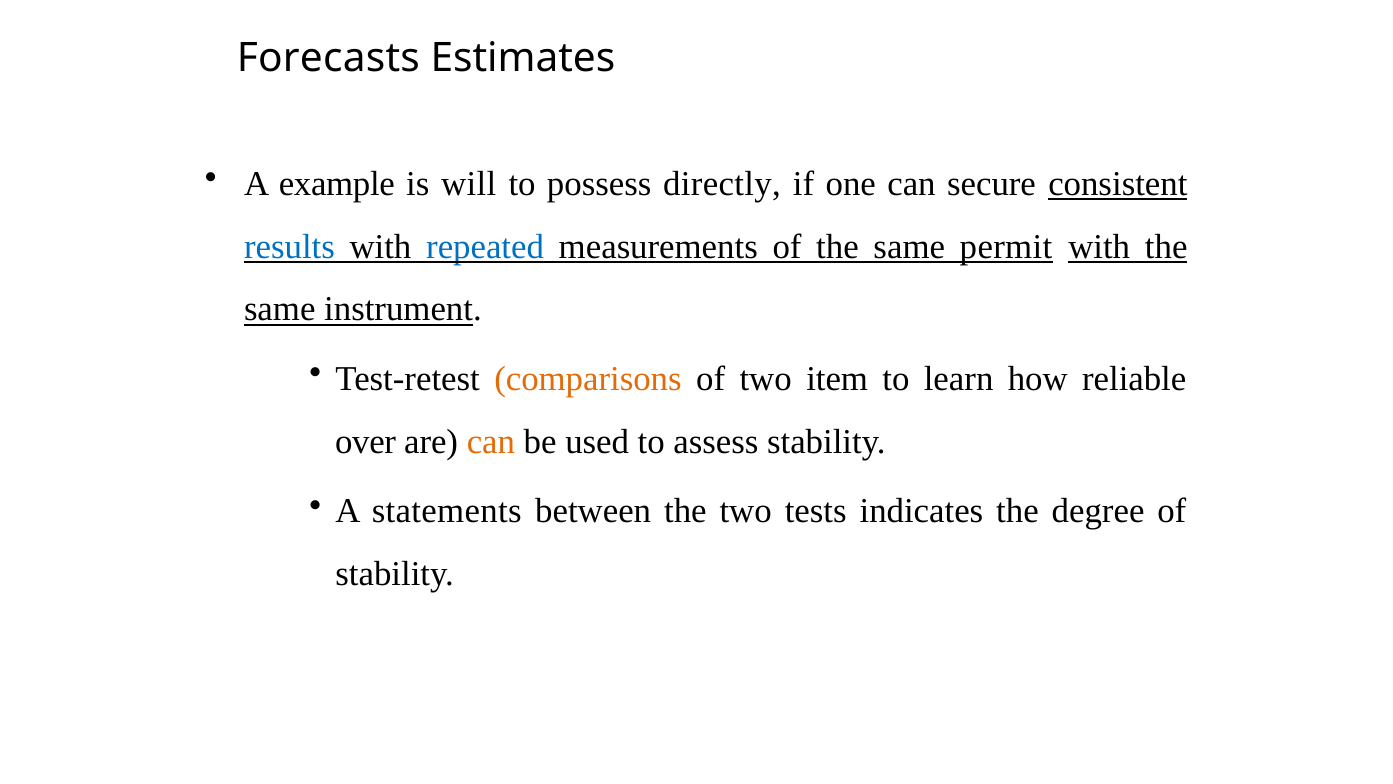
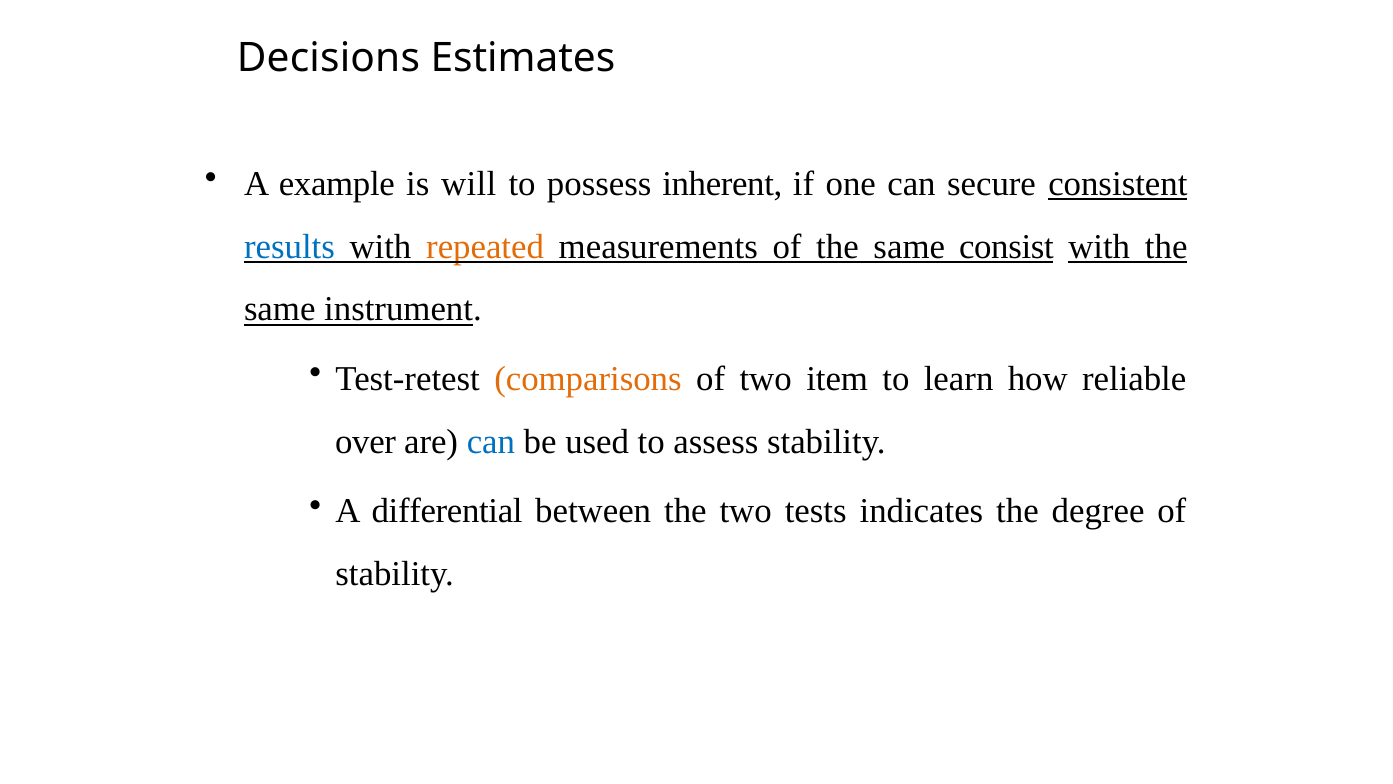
Forecasts: Forecasts -> Decisions
directly: directly -> inherent
repeated colour: blue -> orange
permit: permit -> consist
can at (491, 441) colour: orange -> blue
statements: statements -> differential
